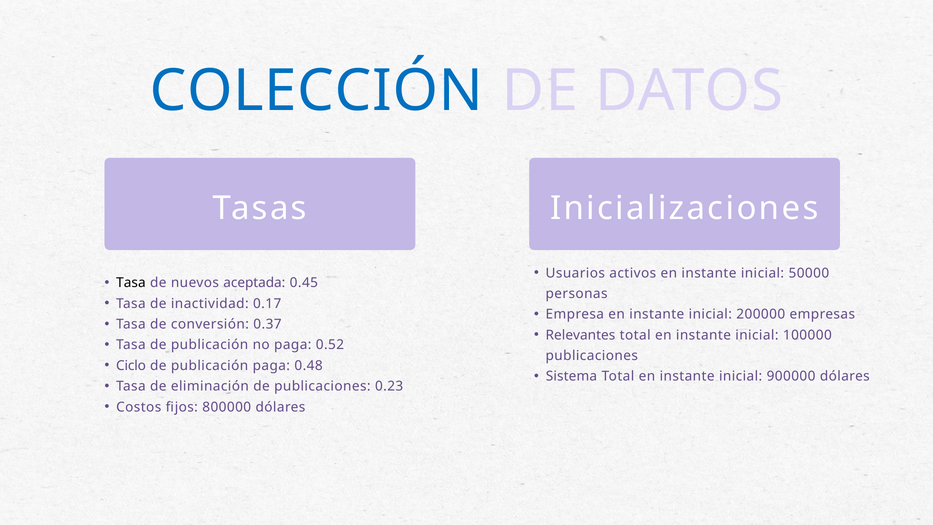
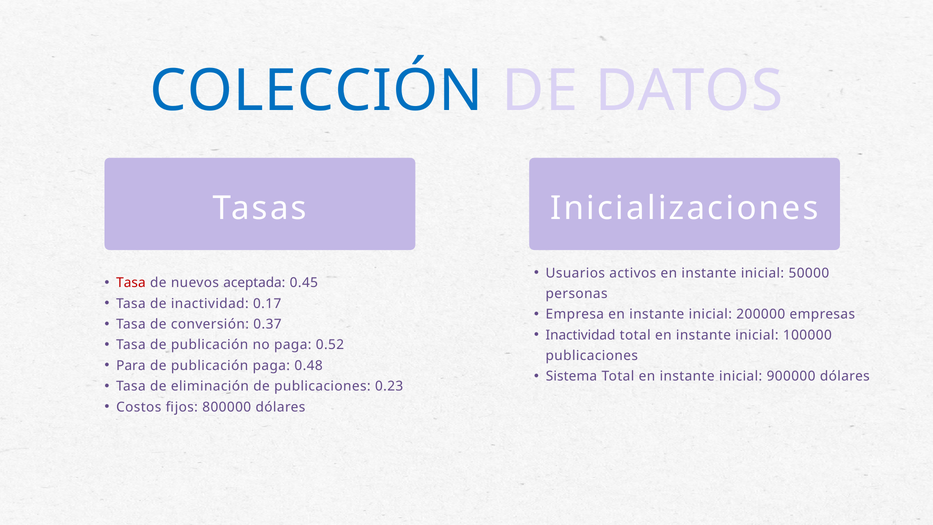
Tasa at (131, 283) colour: black -> red
Relevantes at (580, 335): Relevantes -> Inactividad
Ciclo: Ciclo -> Para
